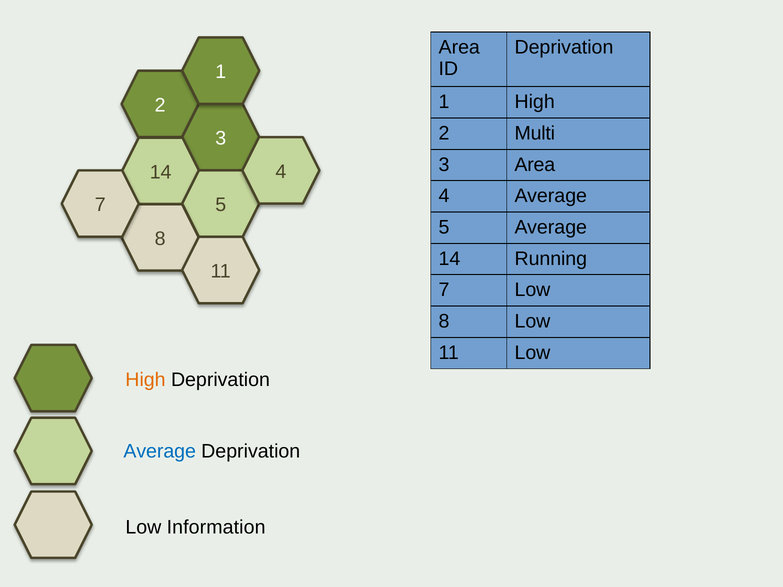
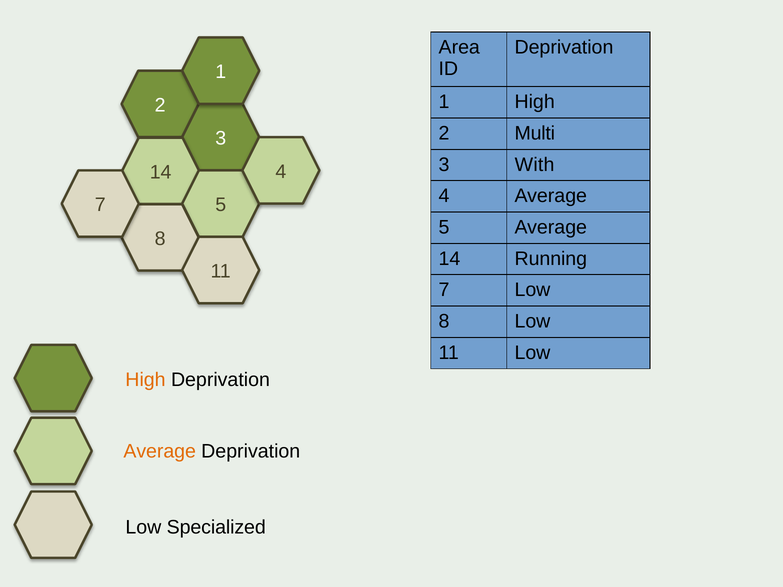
3 Area: Area -> With
Average at (160, 451) colour: blue -> orange
Information: Information -> Specialized
